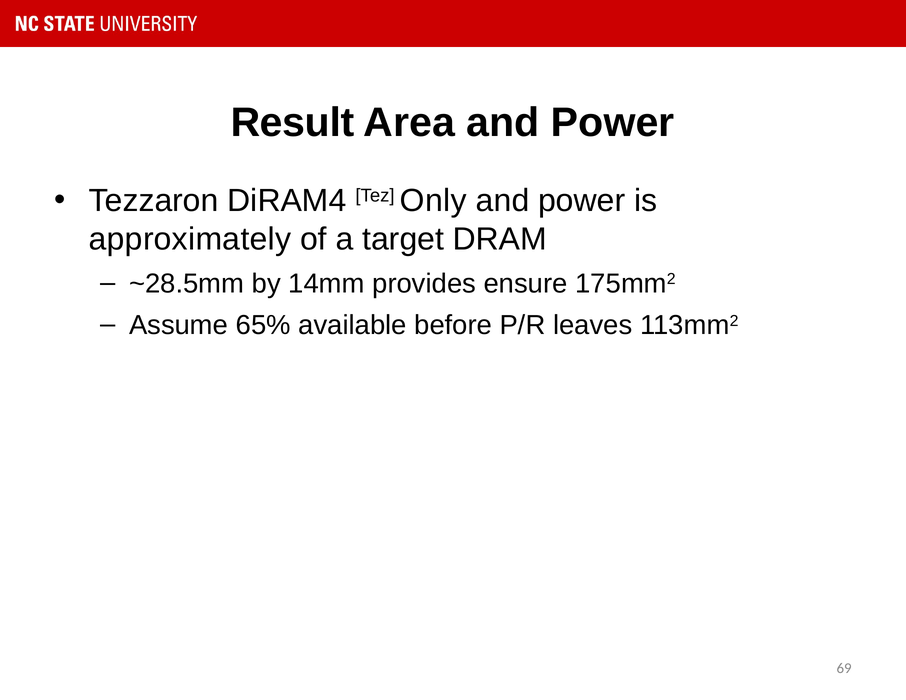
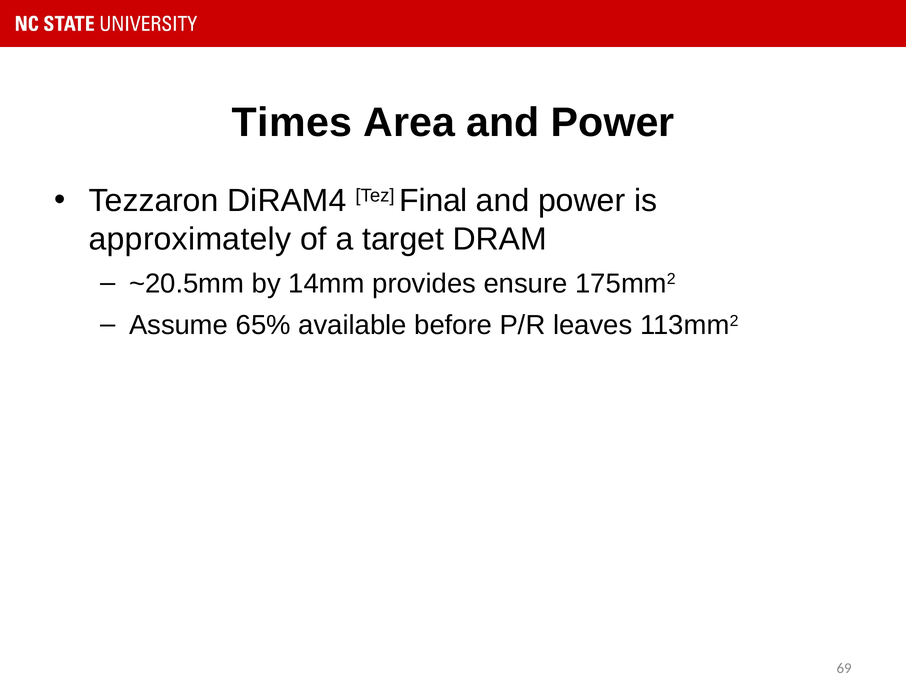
Result: Result -> Times
Only: Only -> Final
~28.5mm: ~28.5mm -> ~20.5mm
